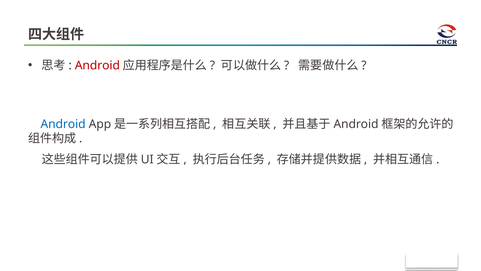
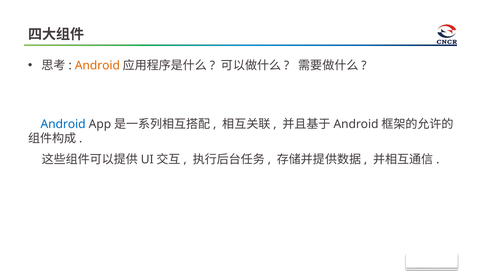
Android at (97, 65) colour: red -> orange
